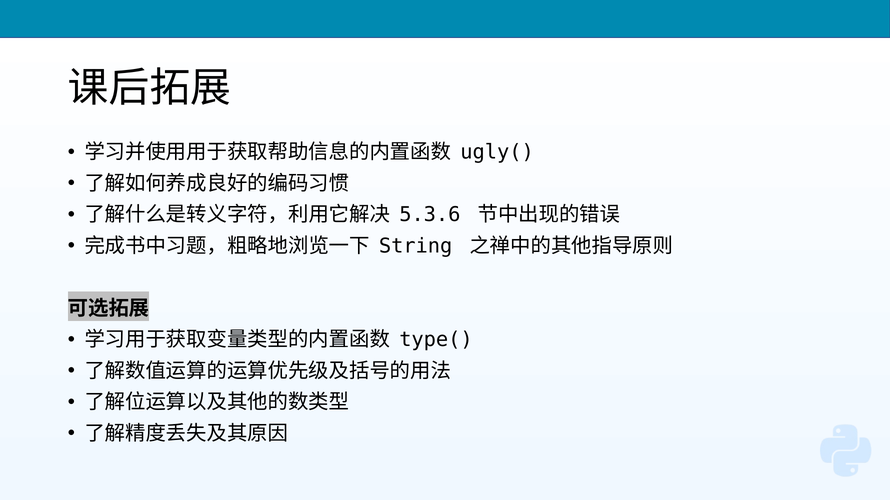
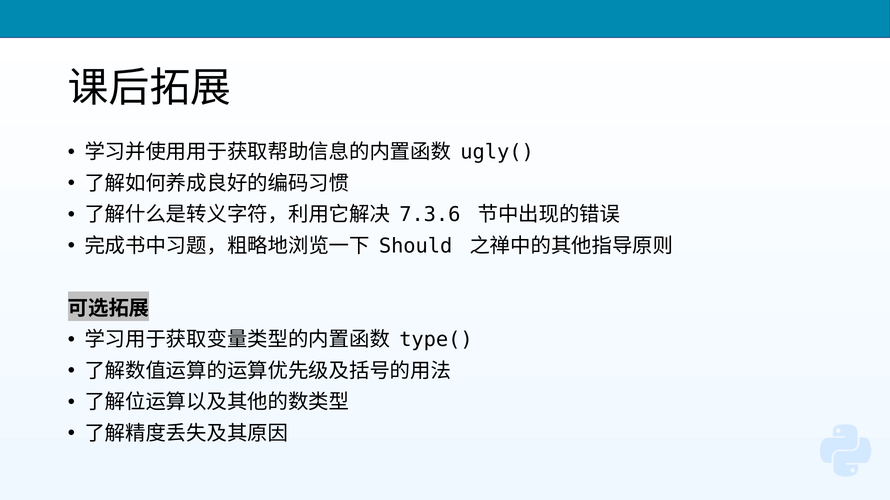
5.3.6: 5.3.6 -> 7.3.6
String: String -> Should
